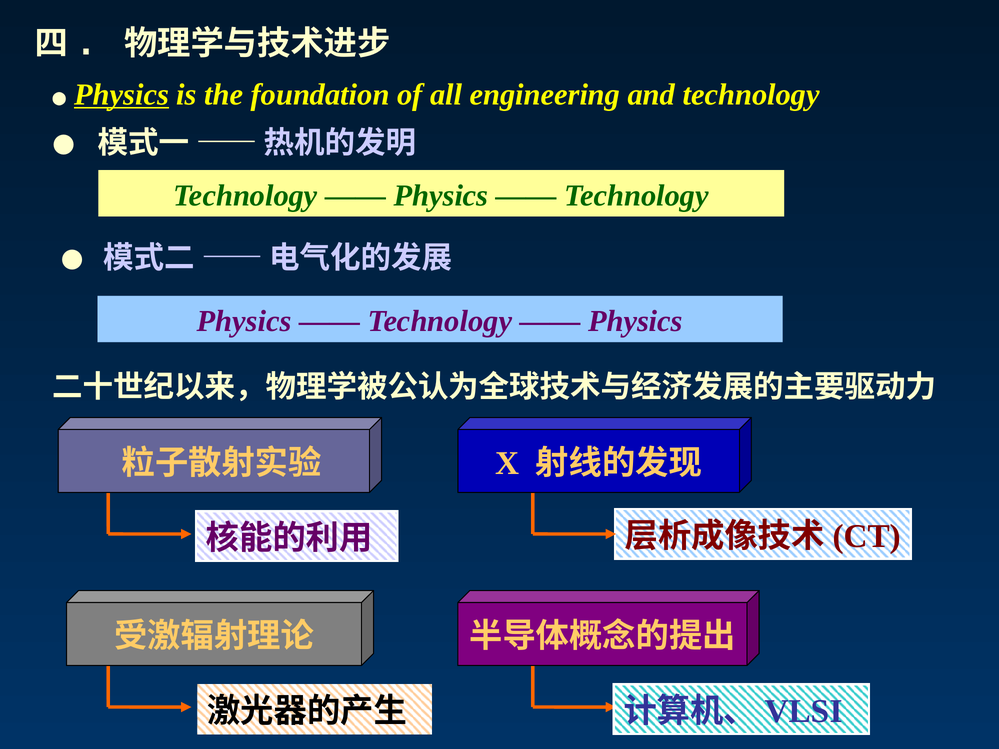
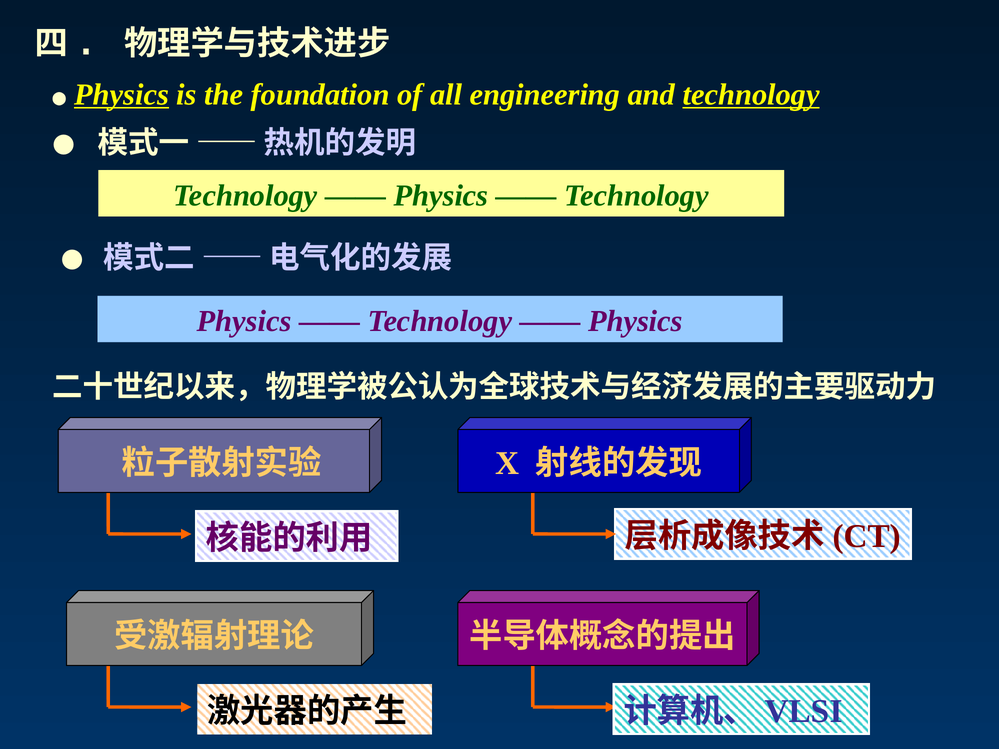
technology at (751, 95) underline: none -> present
